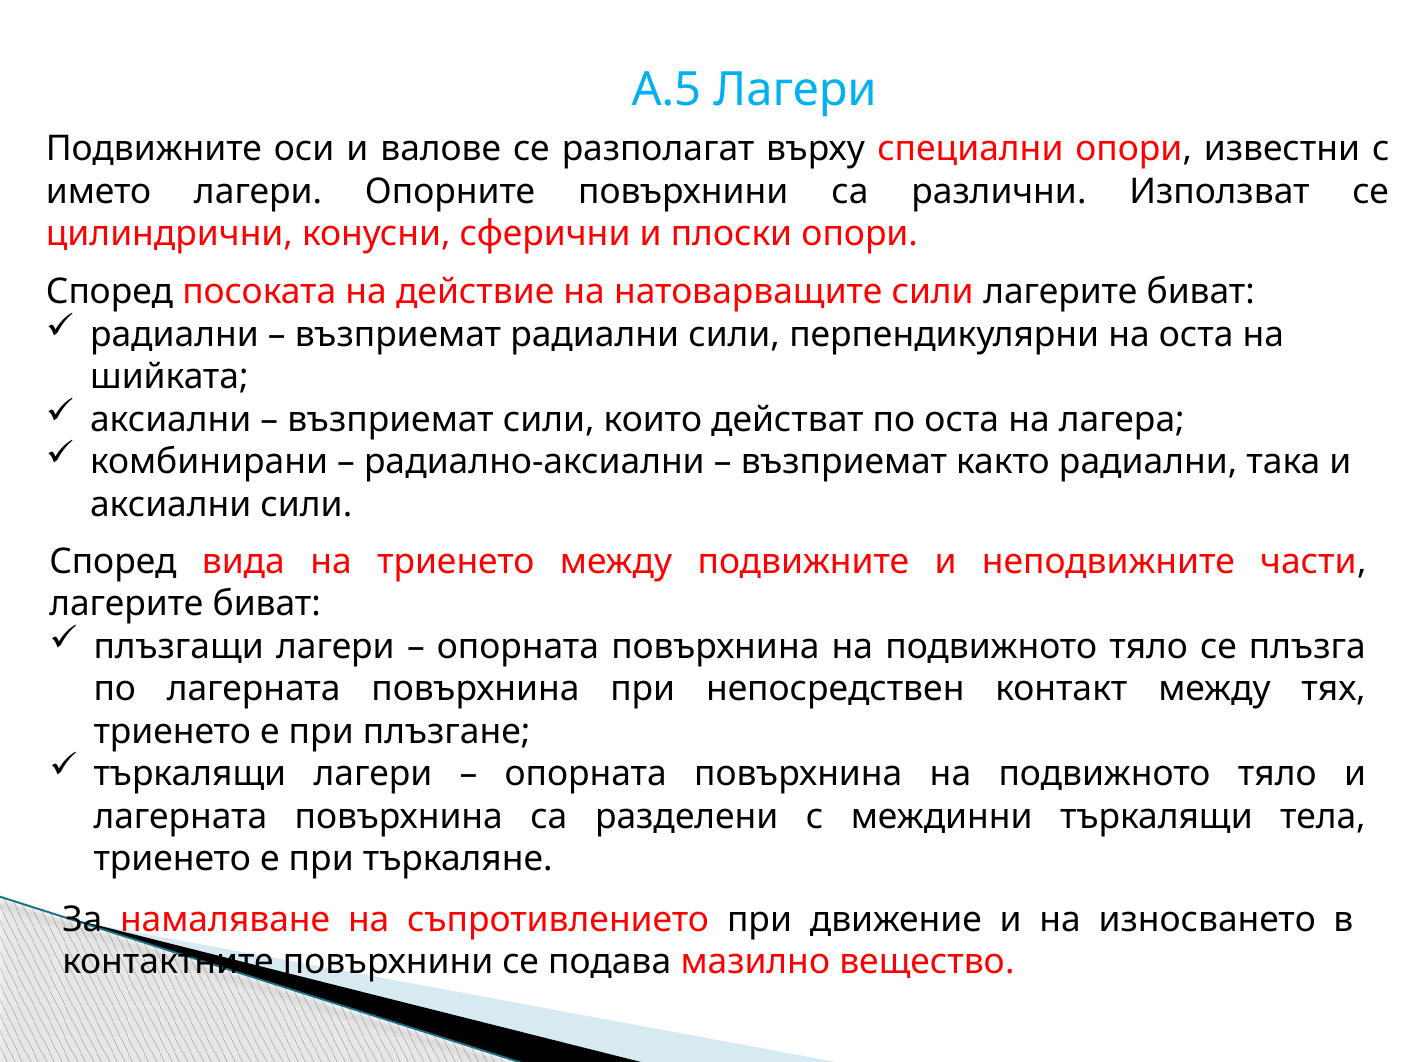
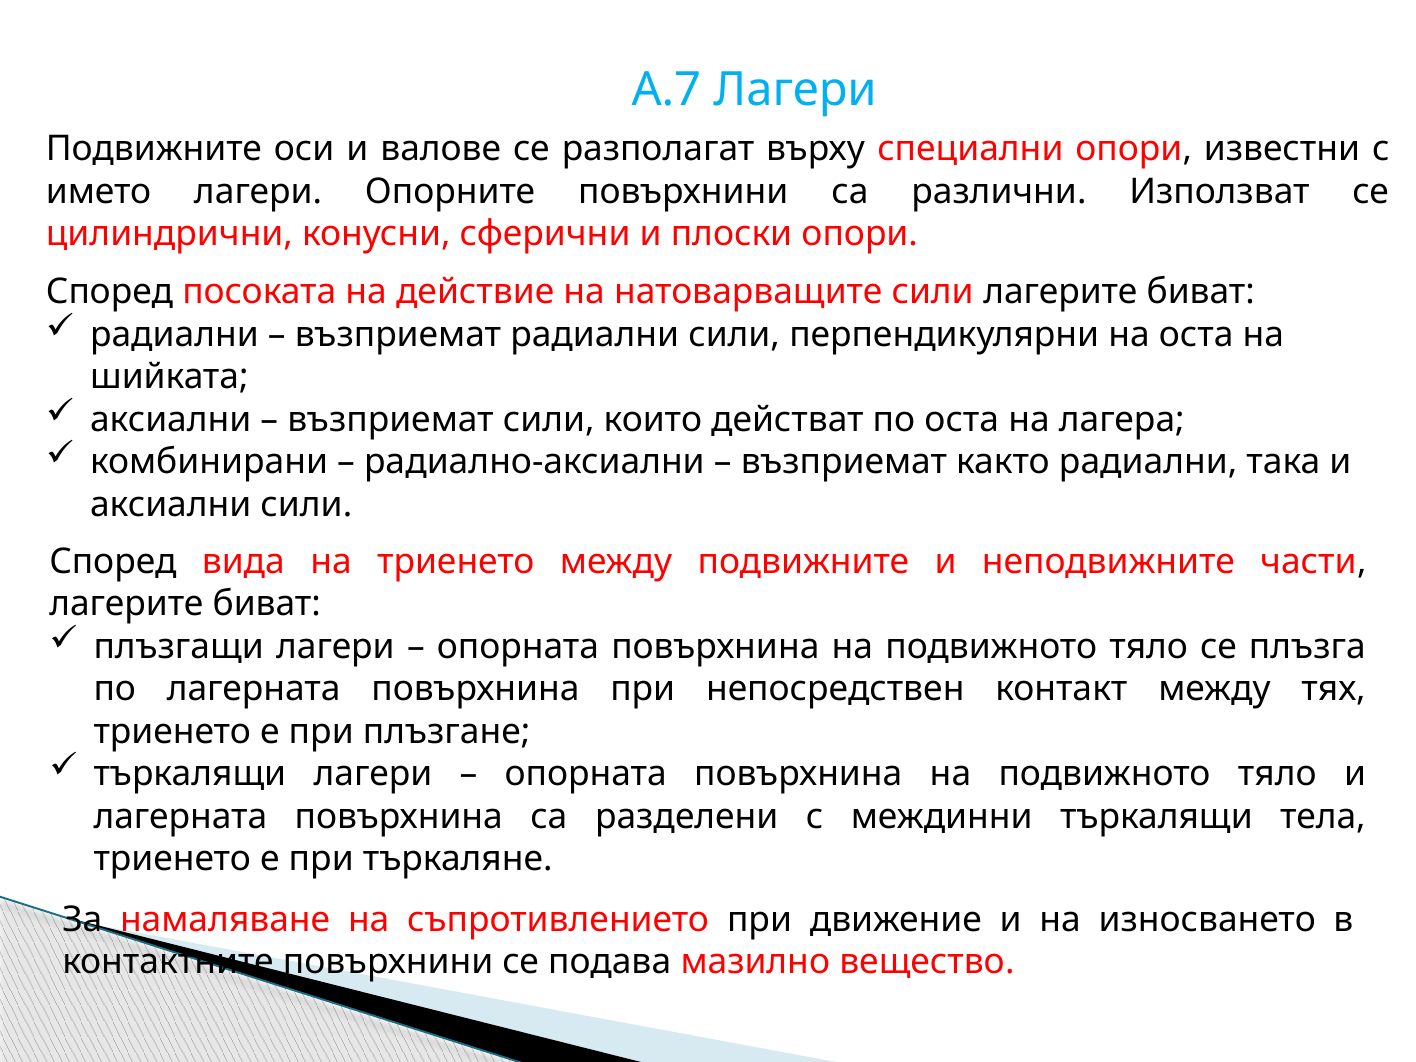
А.5: А.5 -> А.7
